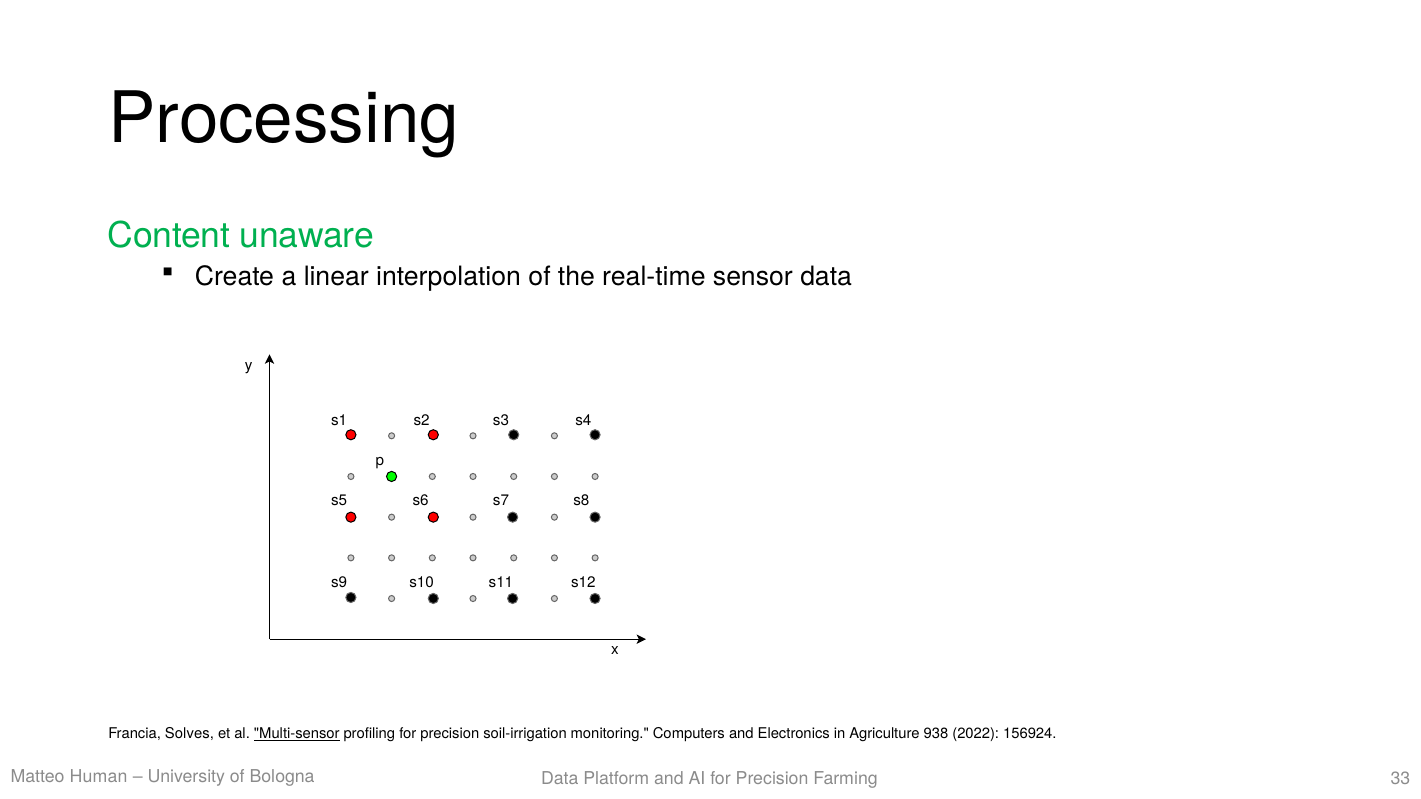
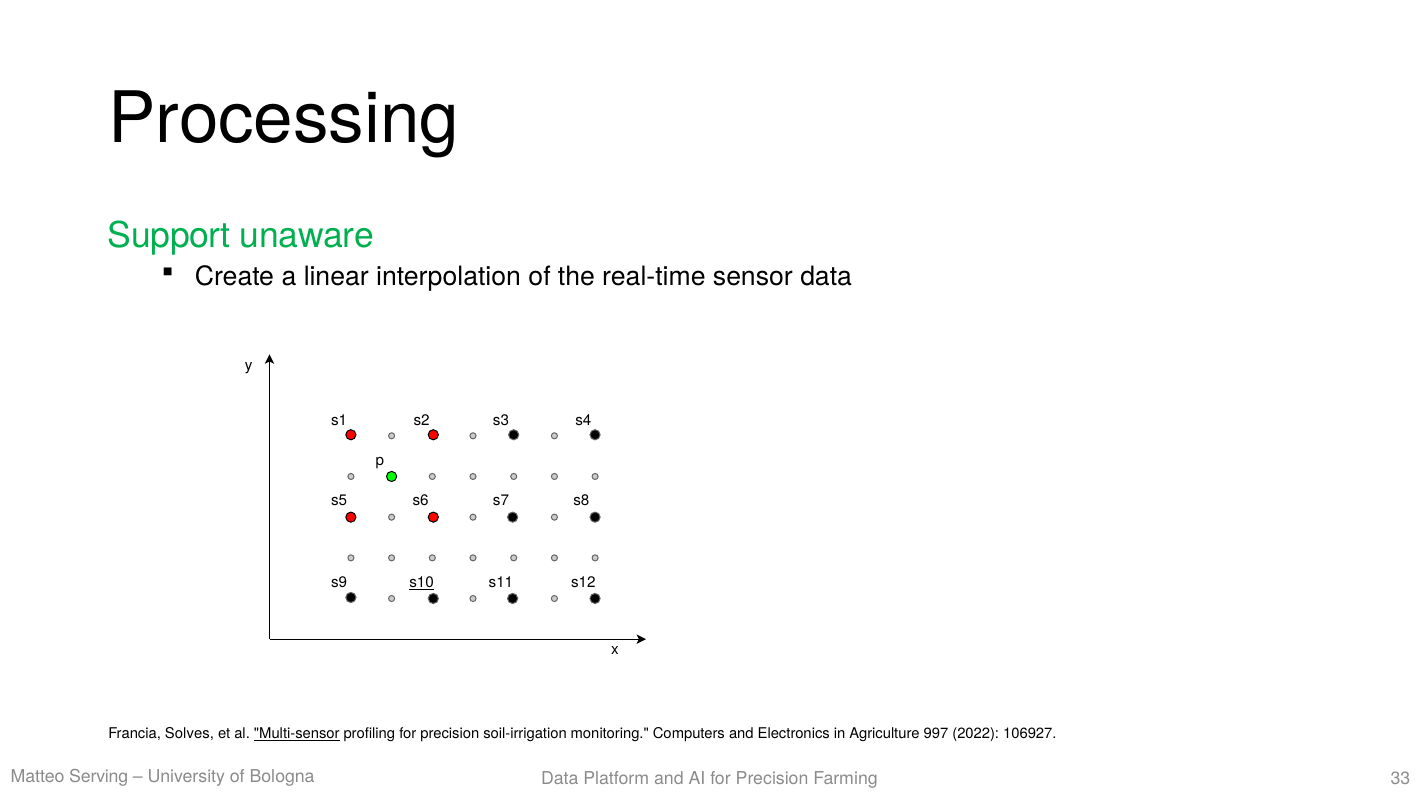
Content: Content -> Support
s10 underline: none -> present
938: 938 -> 997
156924: 156924 -> 106927
Human: Human -> Serving
